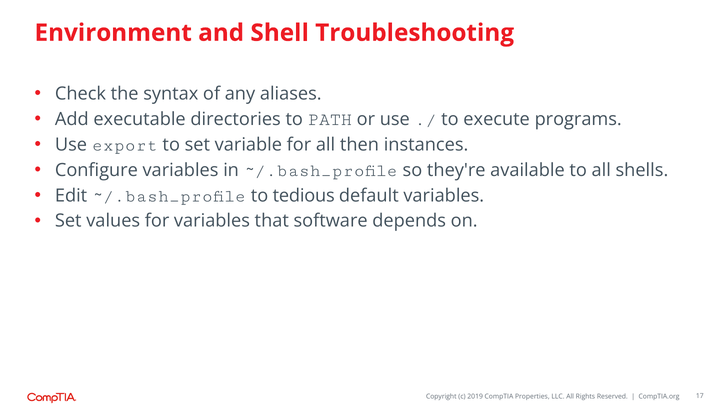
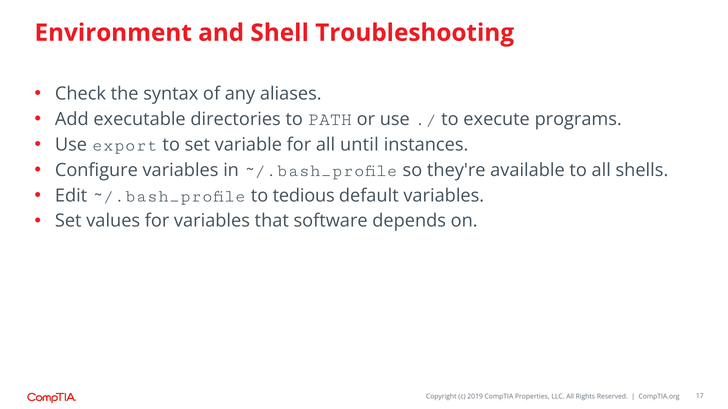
then: then -> until
